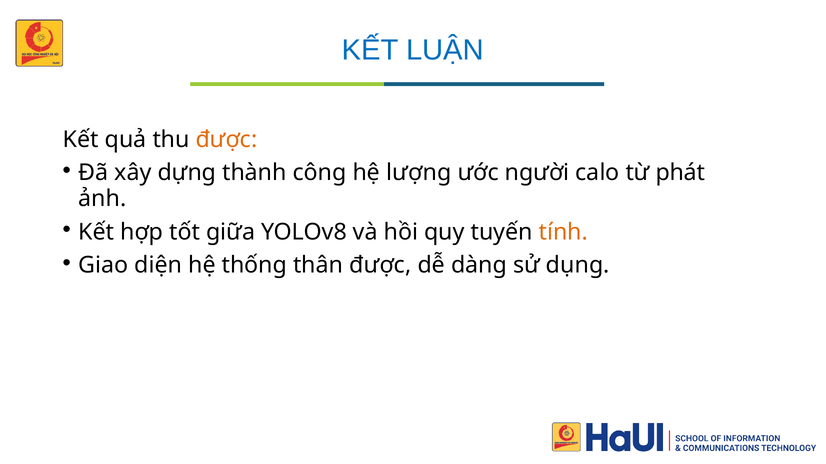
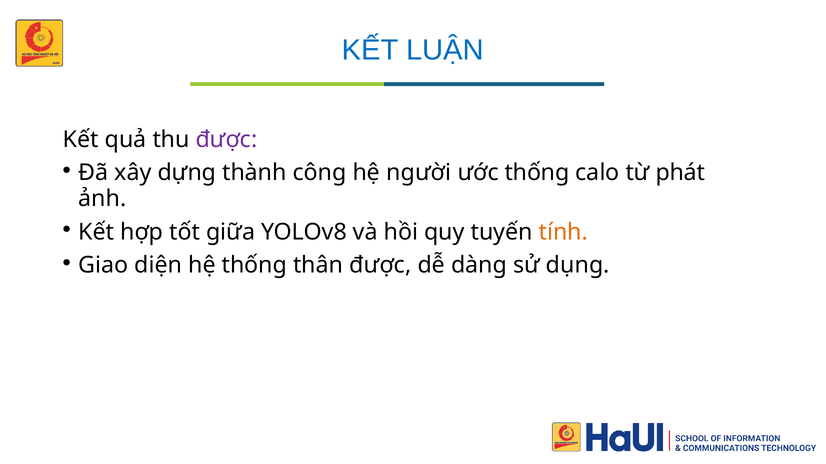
được at (226, 140) colour: orange -> purple
lượng: lượng -> người
ước người: người -> thống
